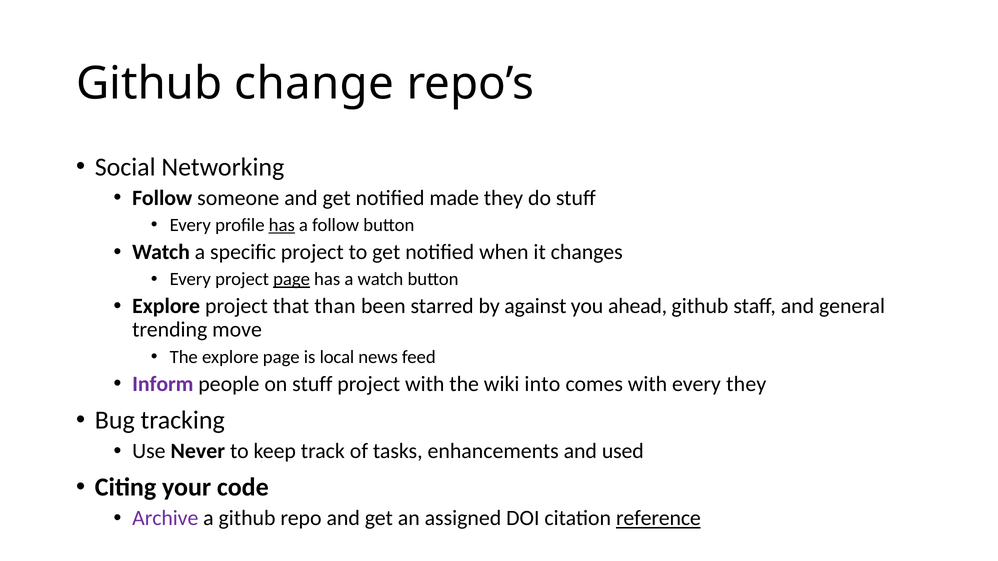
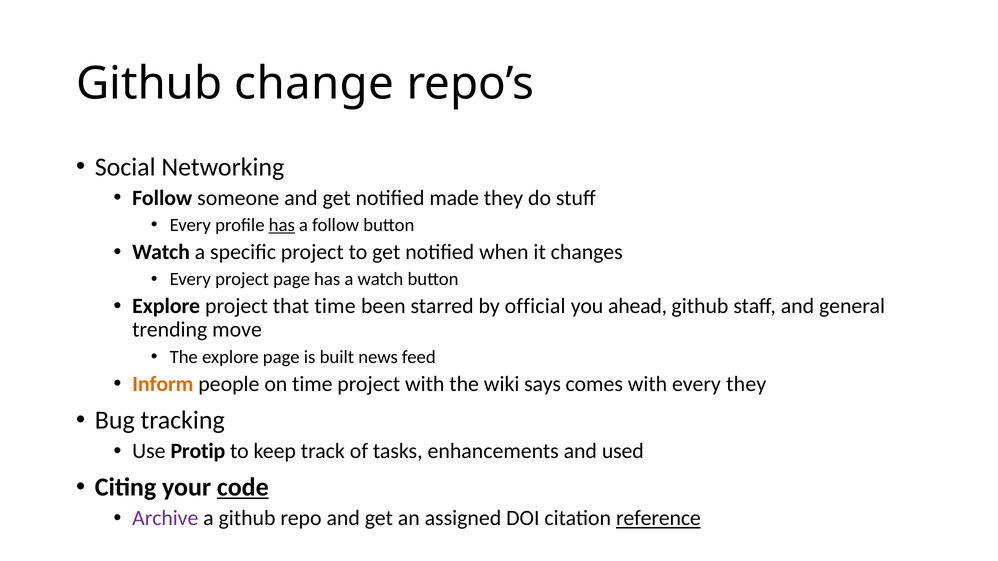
page at (292, 279) underline: present -> none
that than: than -> time
against: against -> official
local: local -> built
Inform colour: purple -> orange
on stuff: stuff -> time
into: into -> says
Never: Never -> Protip
code underline: none -> present
